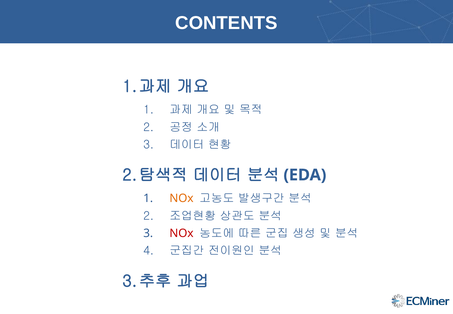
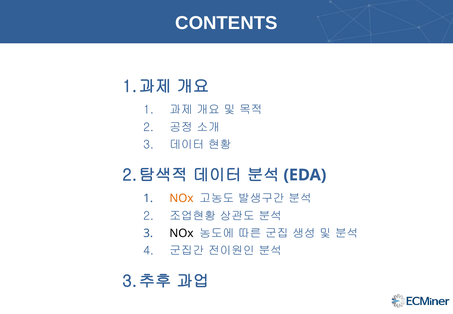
NOx at (181, 233) colour: red -> black
